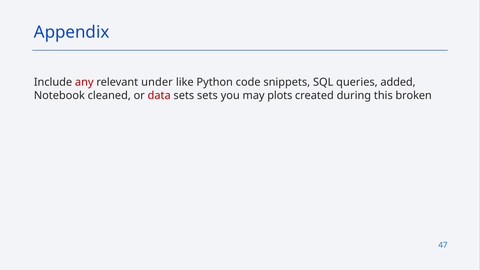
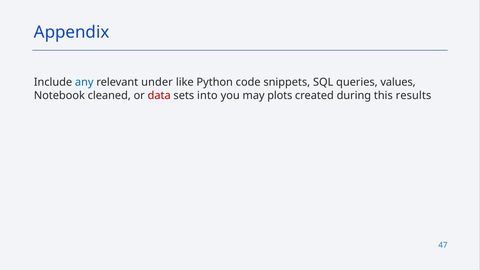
any colour: red -> blue
added: added -> values
sets sets: sets -> into
broken: broken -> results
